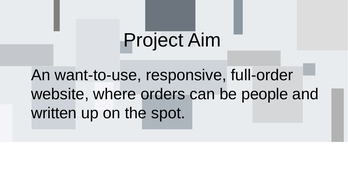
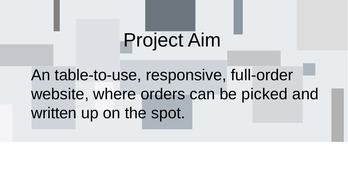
want-to-use: want-to-use -> table-to-use
people: people -> picked
